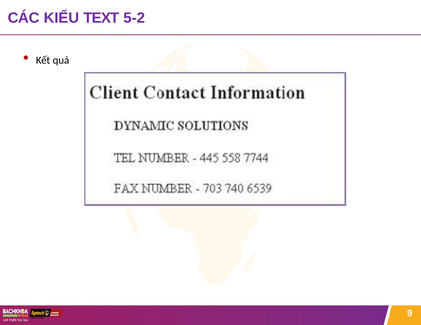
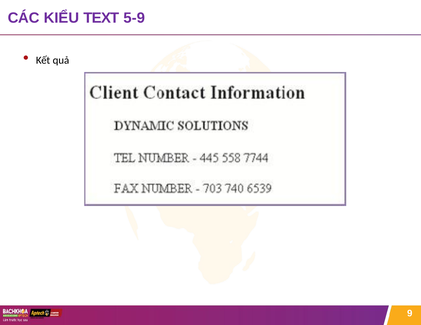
5-2: 5-2 -> 5-9
